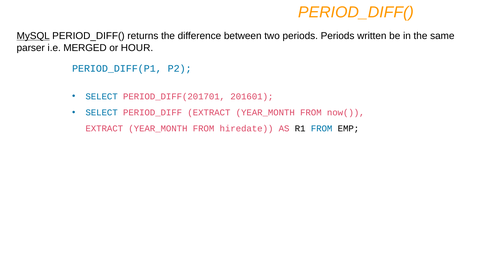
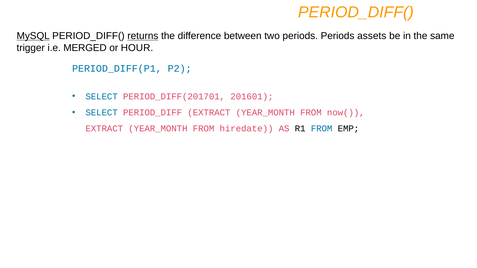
returns underline: none -> present
written: written -> assets
parser: parser -> trigger
